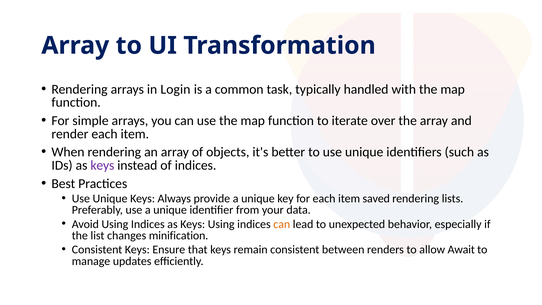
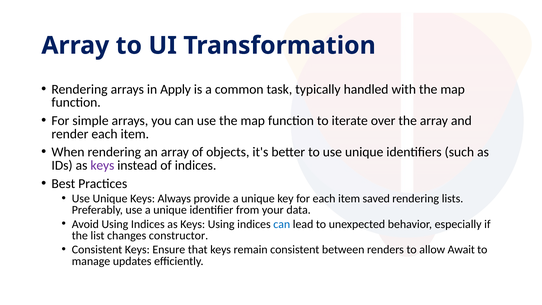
Login: Login -> Apply
can at (282, 224) colour: orange -> blue
minification: minification -> constructor
